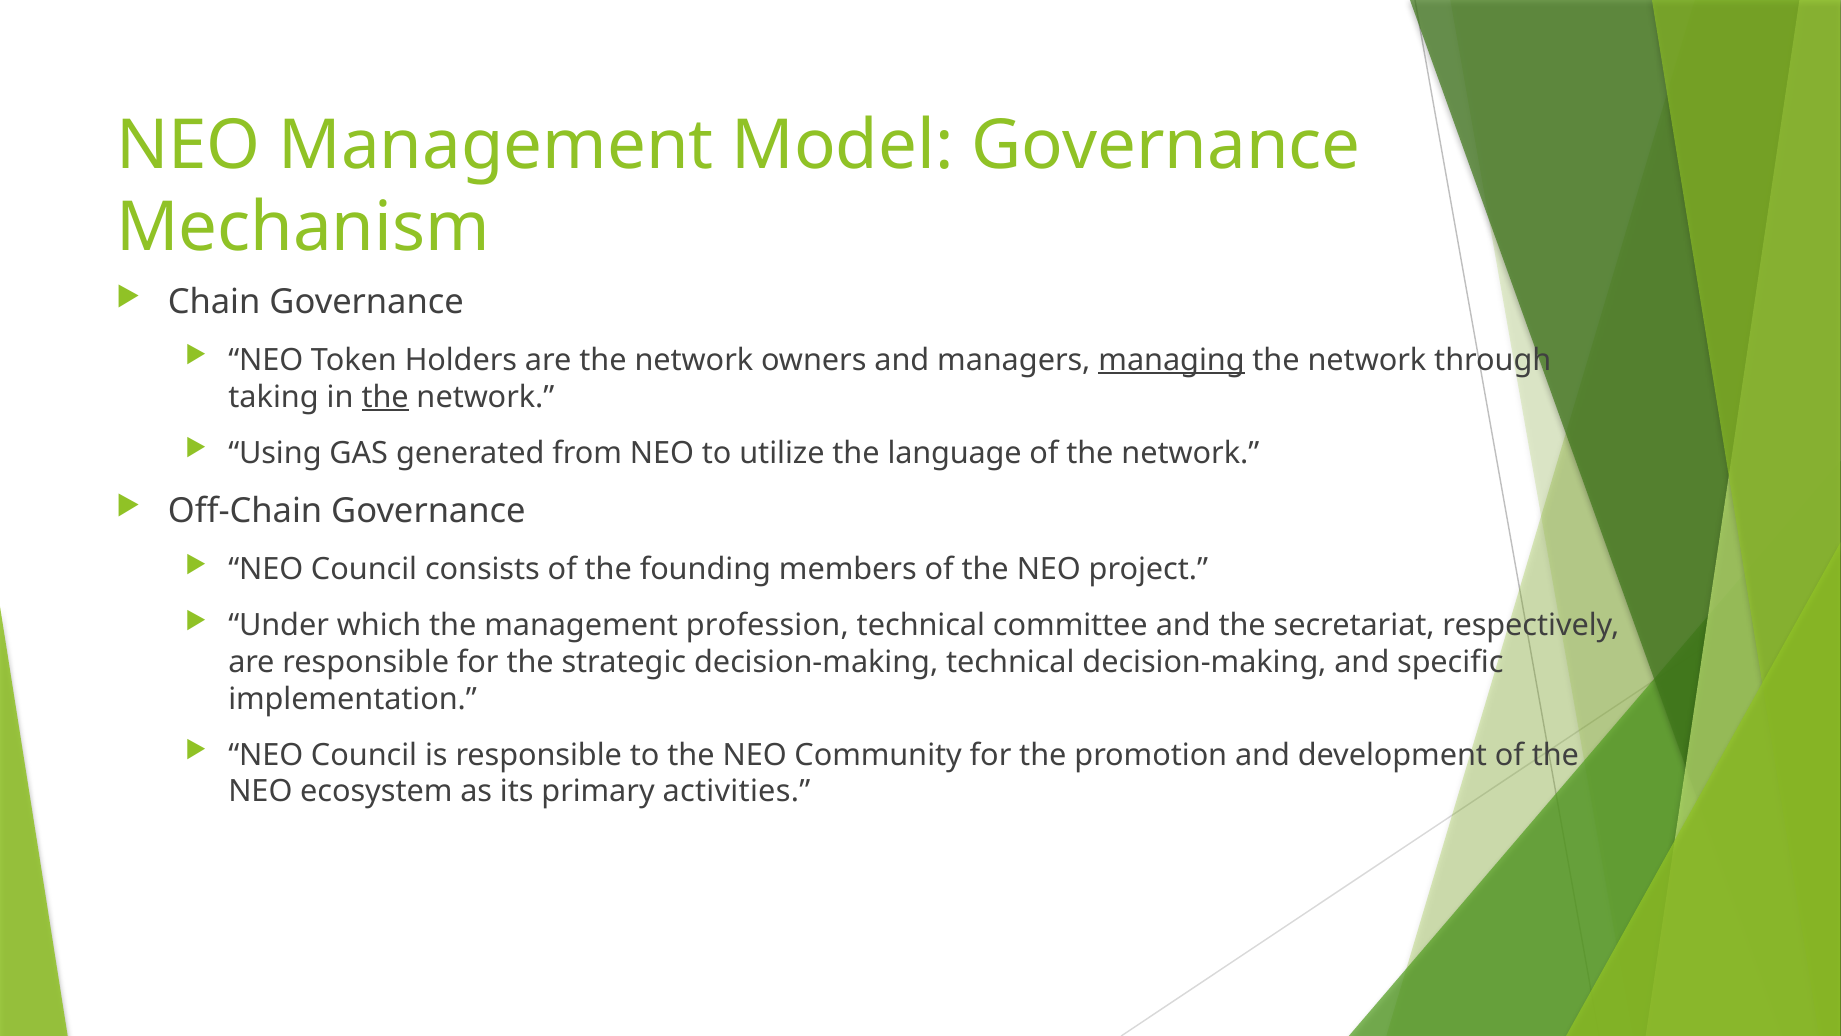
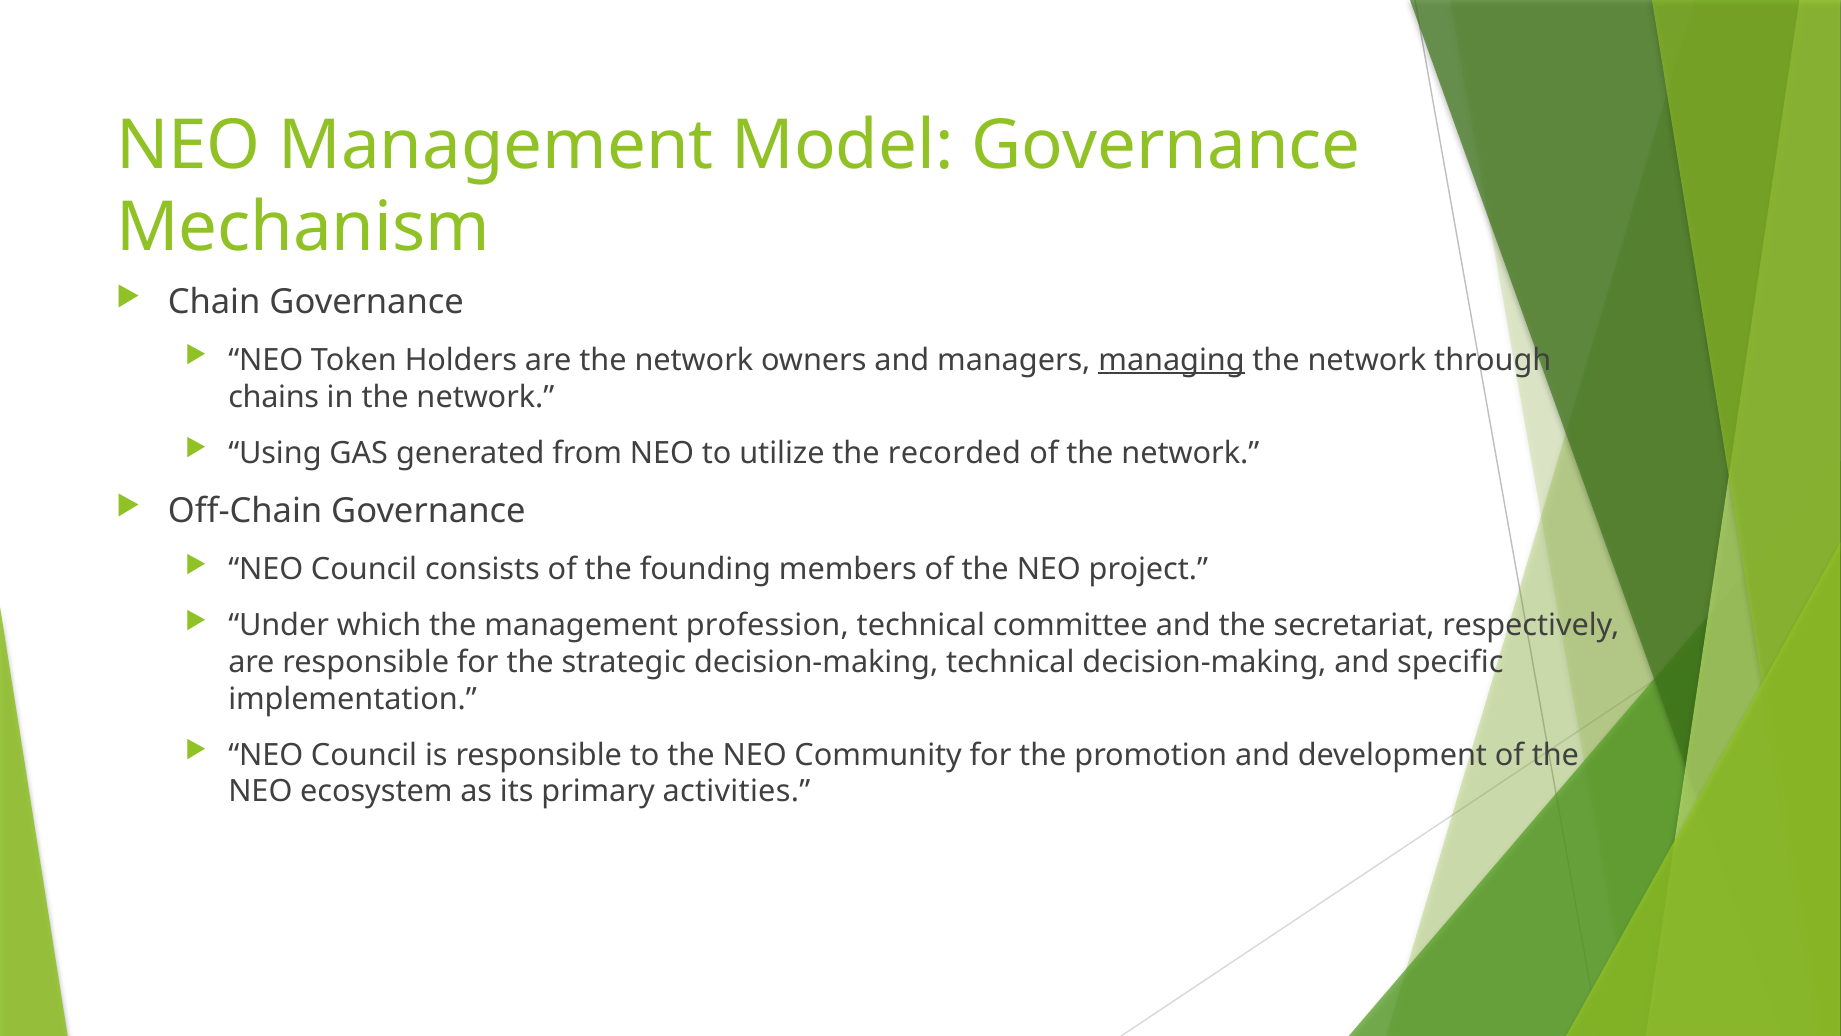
taking: taking -> chains
the at (385, 397) underline: present -> none
language: language -> recorded
